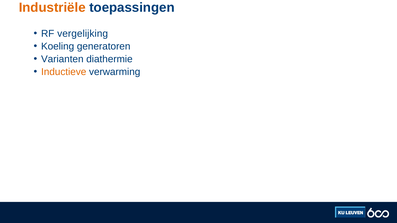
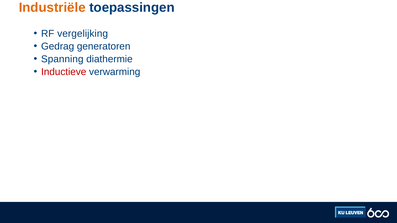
Koeling: Koeling -> Gedrag
Varianten: Varianten -> Spanning
Inductieve colour: orange -> red
